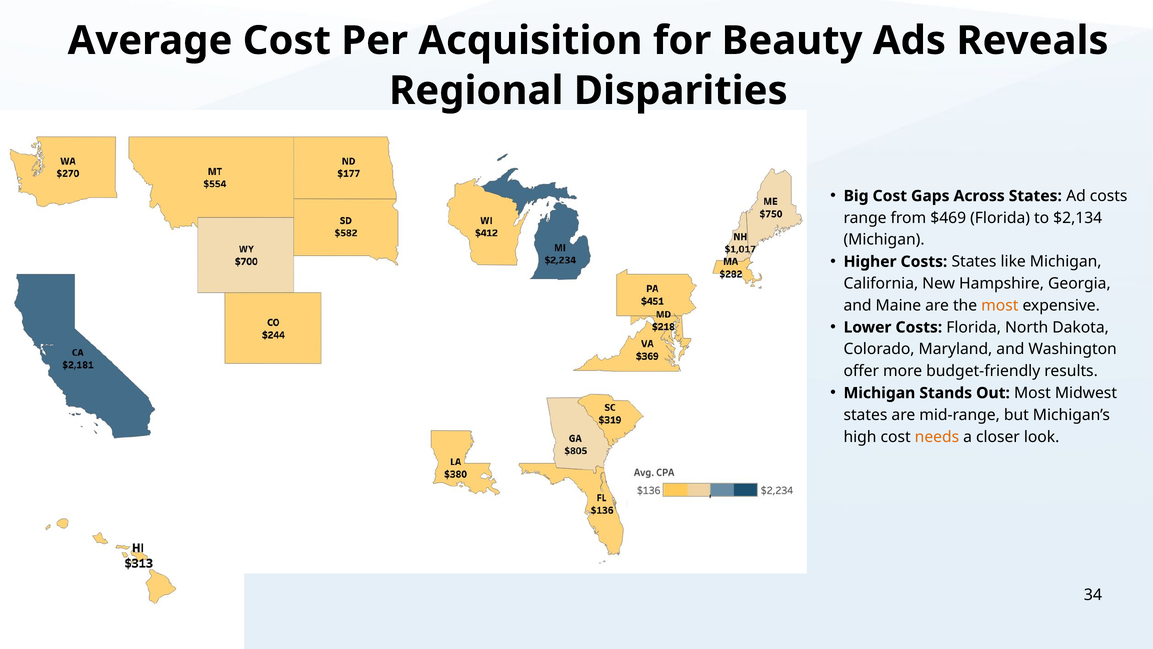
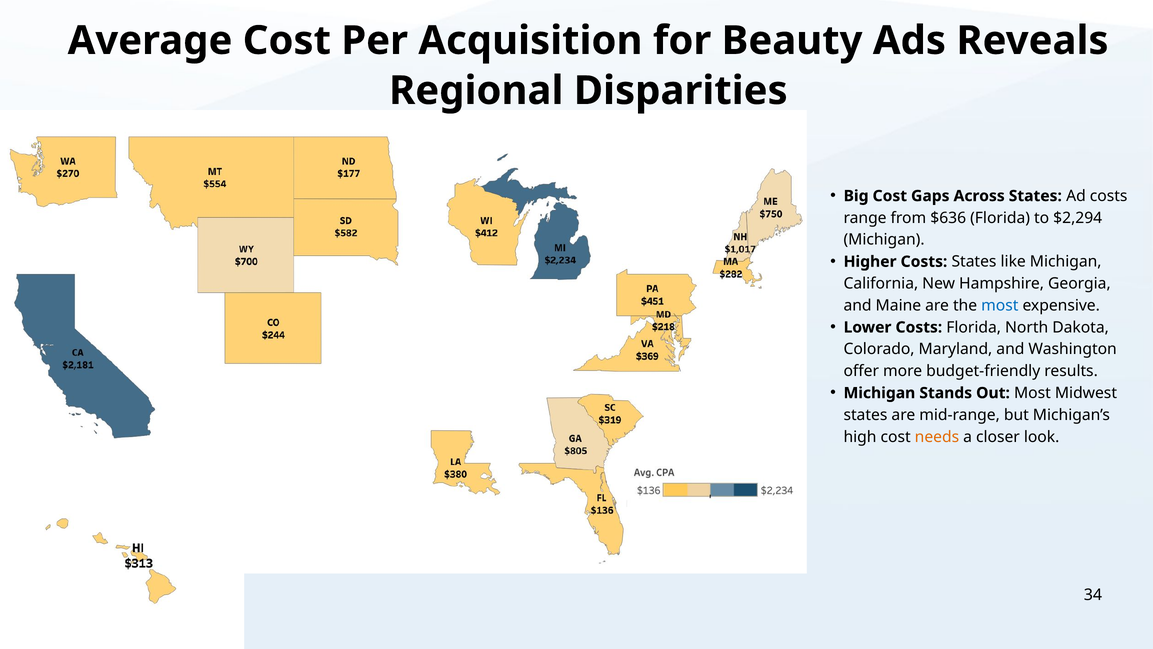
$469: $469 -> $636
$2,134: $2,134 -> $2,294
most at (1000, 305) colour: orange -> blue
